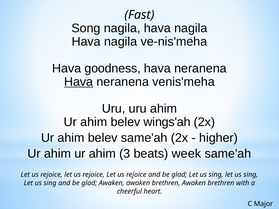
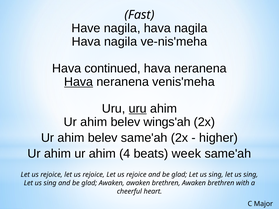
Song: Song -> Have
goodness: goodness -> continued
uru at (138, 109) underline: none -> present
3: 3 -> 4
